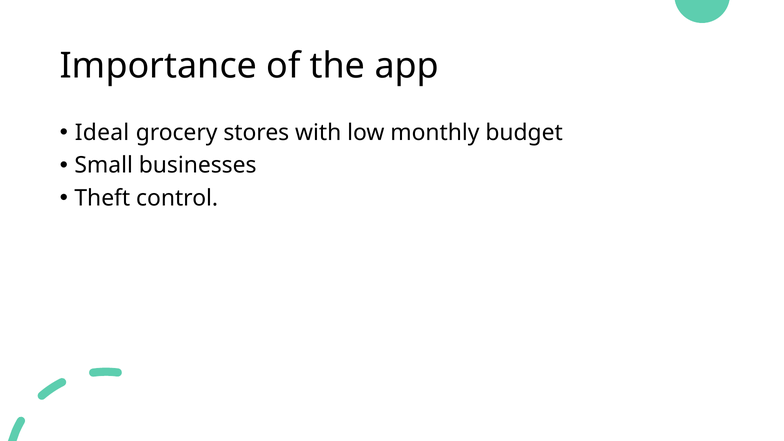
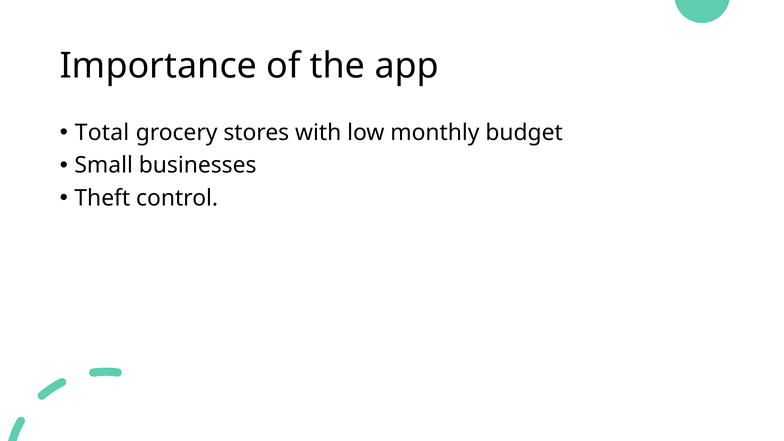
Ideal: Ideal -> Total
